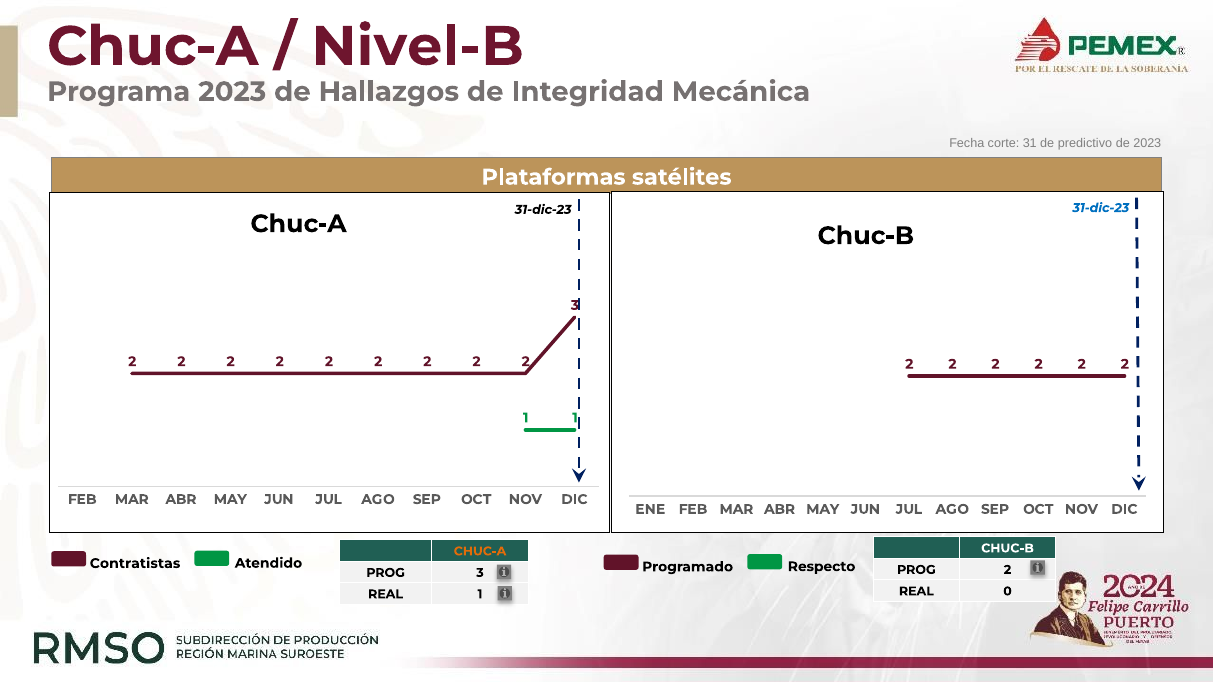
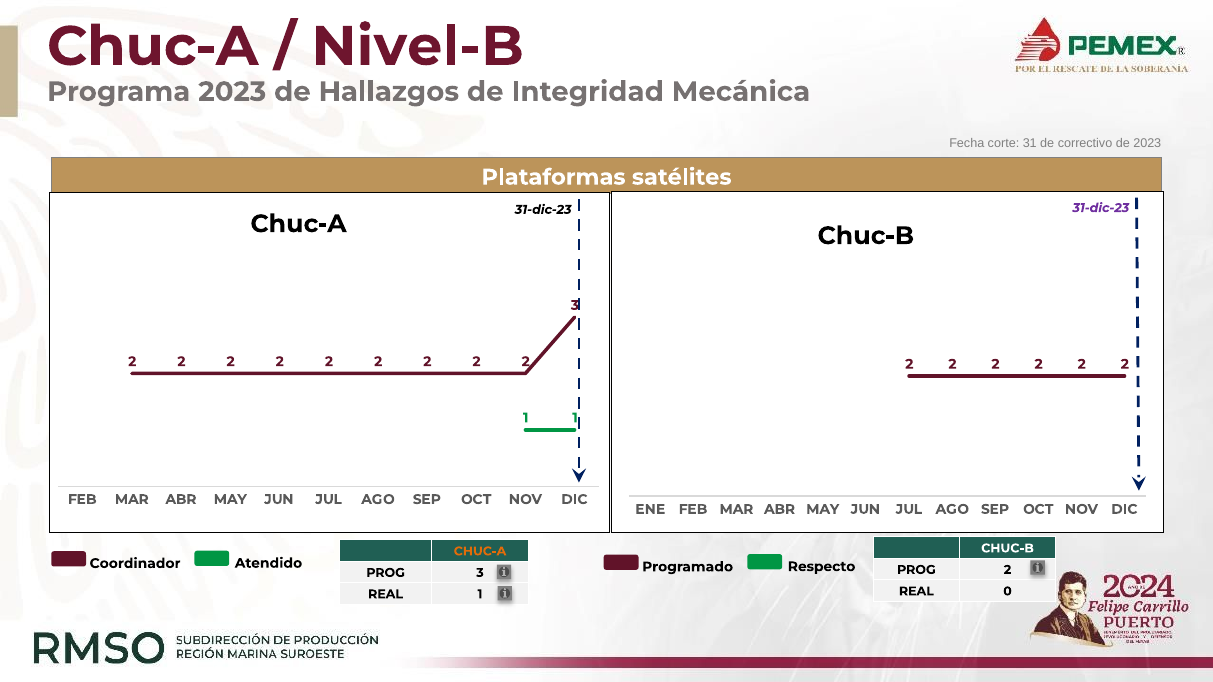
predictivo: predictivo -> correctivo
31-dic-23 at (1101, 208) colour: blue -> purple
Contratistas: Contratistas -> Coordinador
